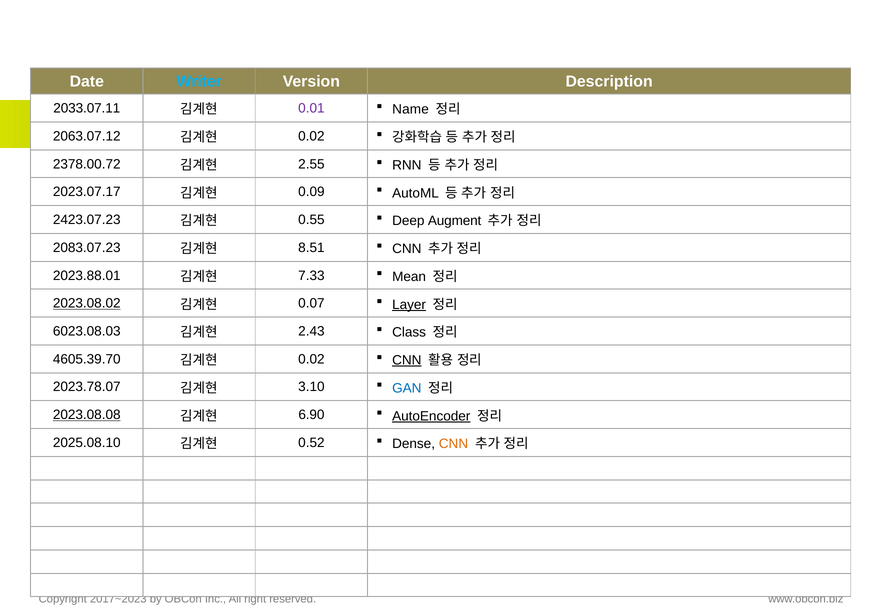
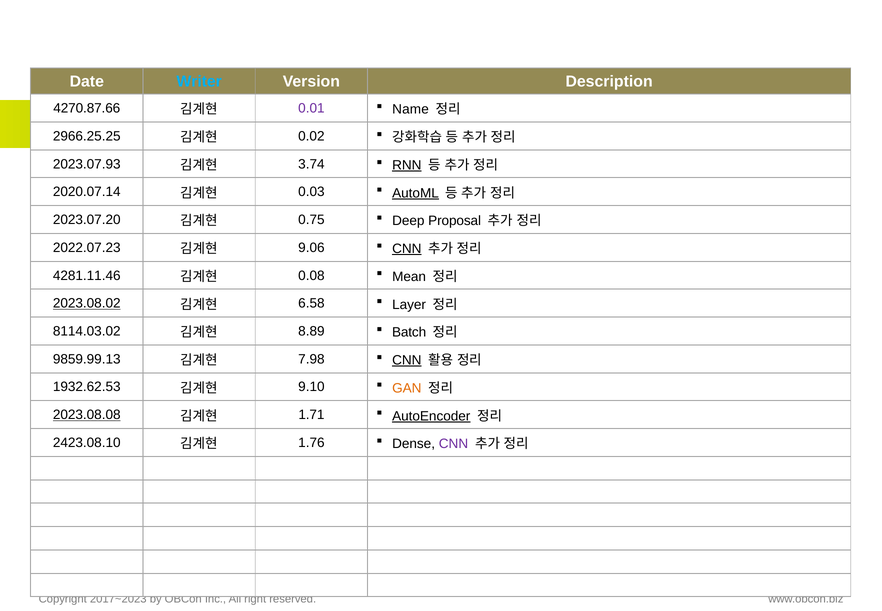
2033.07.11: 2033.07.11 -> 4270.87.66
2063.07.12: 2063.07.12 -> 2966.25.25
2378.00.72: 2378.00.72 -> 2023.07.93
2.55: 2.55 -> 3.74
RNN underline: none -> present
2023.07.17: 2023.07.17 -> 2020.07.14
0.09: 0.09 -> 0.03
AutoML underline: none -> present
2423.07.23: 2423.07.23 -> 2023.07.20
0.55: 0.55 -> 0.75
Augment: Augment -> Proposal
2083.07.23: 2083.07.23 -> 2022.07.23
8.51: 8.51 -> 9.06
CNN at (407, 249) underline: none -> present
2023.88.01: 2023.88.01 -> 4281.11.46
7.33: 7.33 -> 0.08
0.07: 0.07 -> 6.58
Layer underline: present -> none
6023.08.03: 6023.08.03 -> 8114.03.02
2.43: 2.43 -> 8.89
Class: Class -> Batch
4605.39.70: 4605.39.70 -> 9859.99.13
0.02 at (311, 359): 0.02 -> 7.98
2023.78.07: 2023.78.07 -> 1932.62.53
3.10: 3.10 -> 9.10
GAN colour: blue -> orange
6.90: 6.90 -> 1.71
2025.08.10: 2025.08.10 -> 2423.08.10
0.52: 0.52 -> 1.76
CNN at (453, 444) colour: orange -> purple
